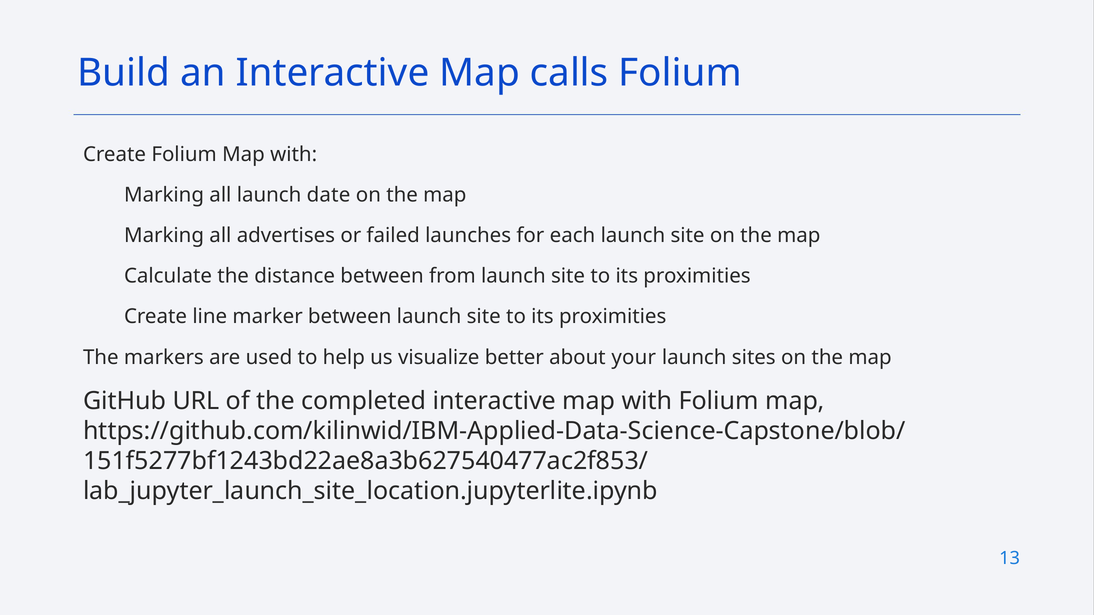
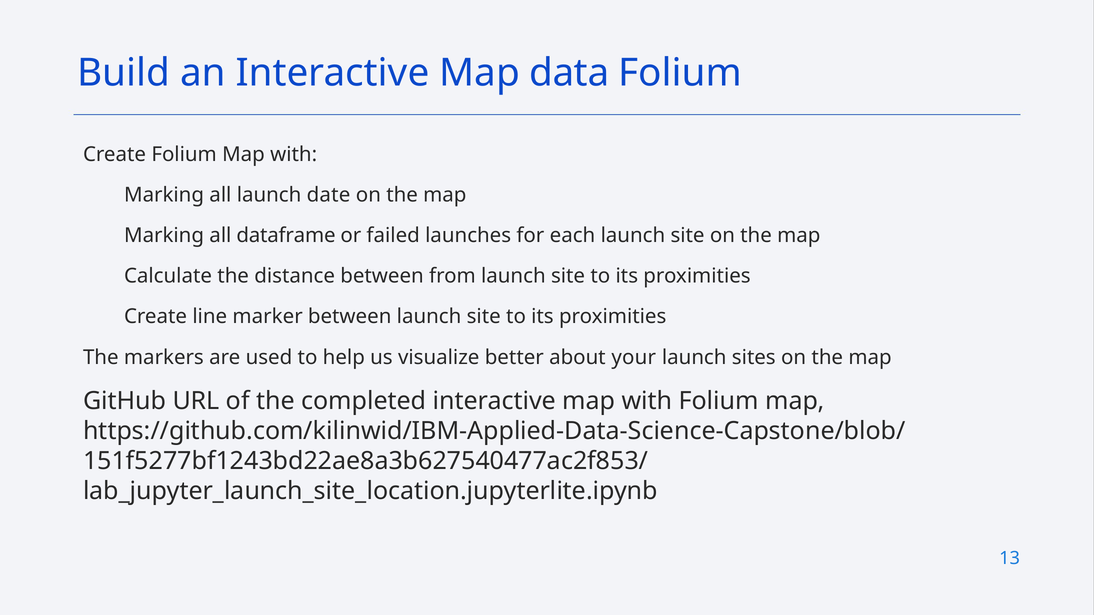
calls: calls -> data
advertises: advertises -> dataframe
